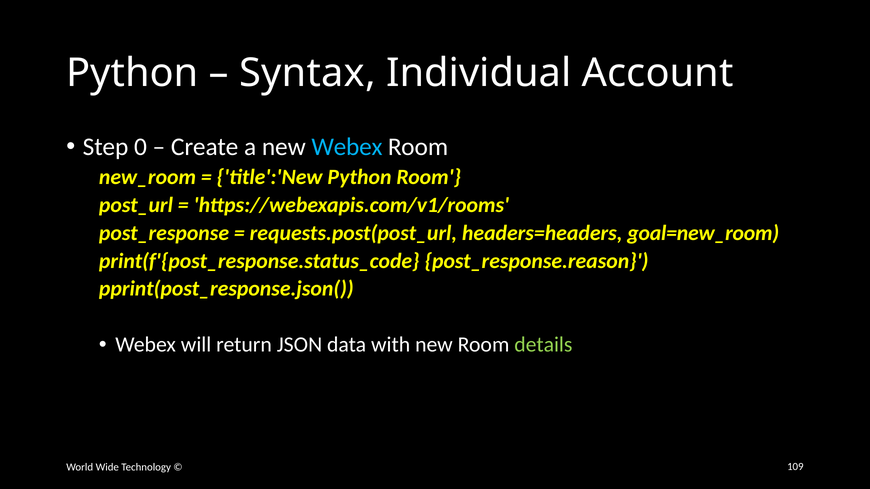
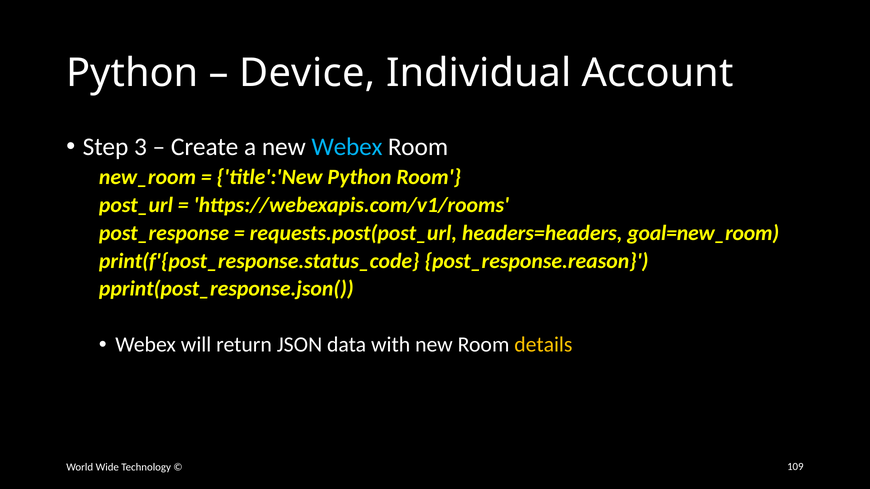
Syntax: Syntax -> Device
0: 0 -> 3
details colour: light green -> yellow
